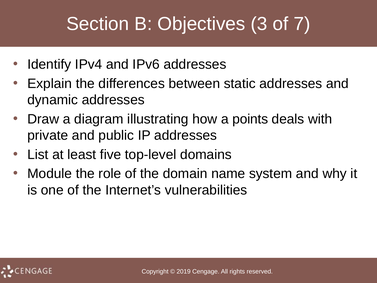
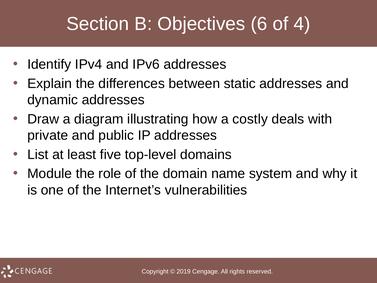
3: 3 -> 6
7: 7 -> 4
points: points -> costly
